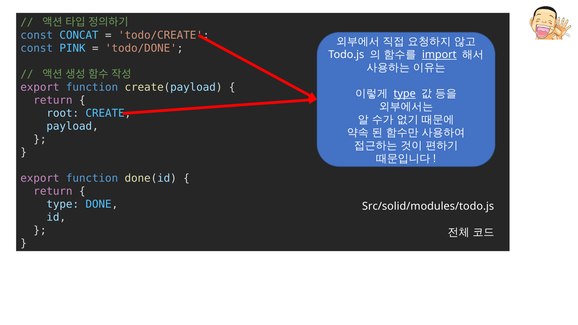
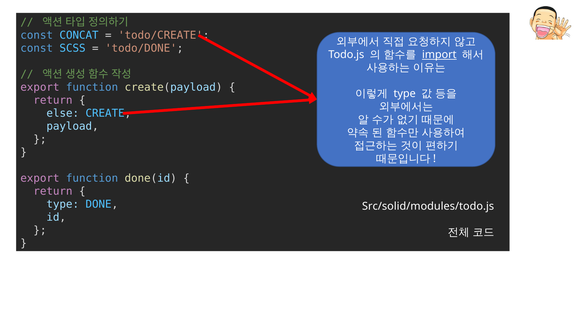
PINK: PINK -> SCSS
type at (405, 94) underline: present -> none
root: root -> else
